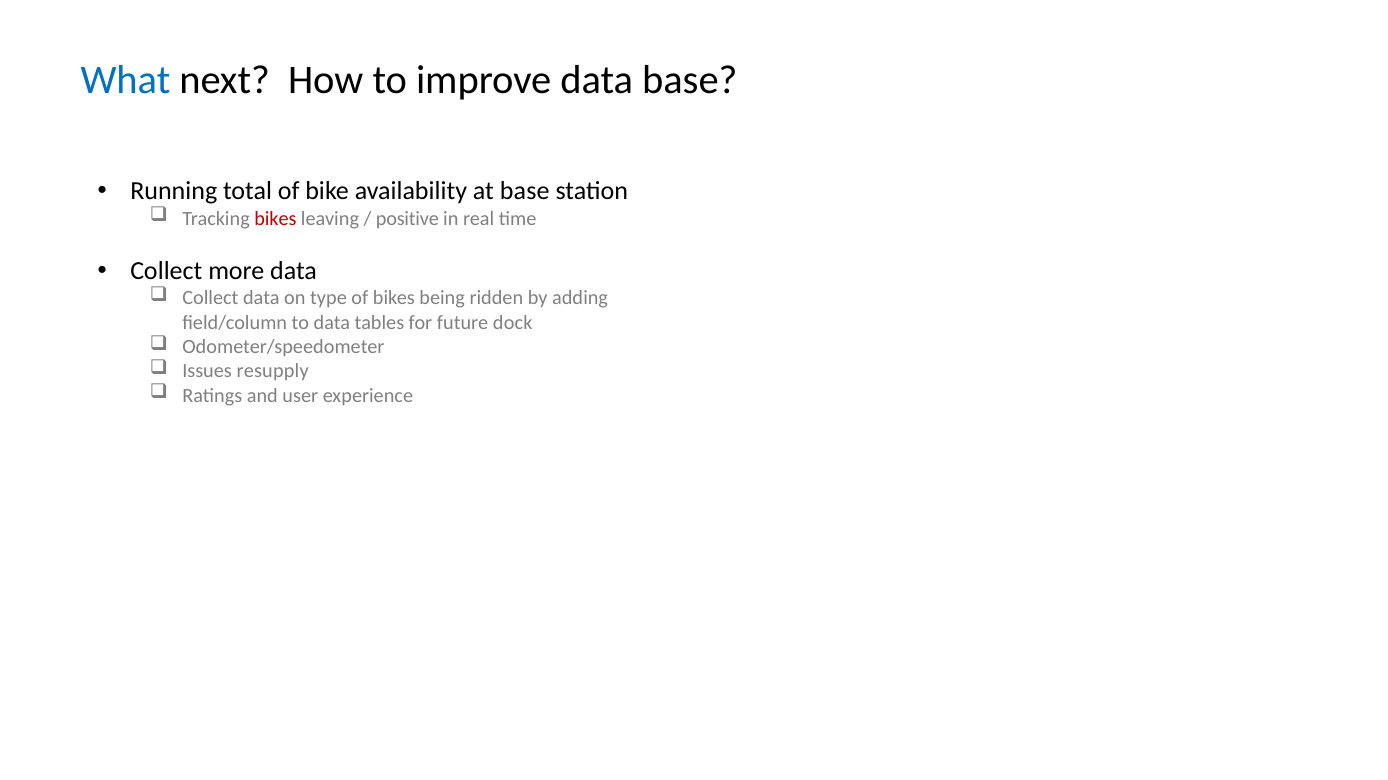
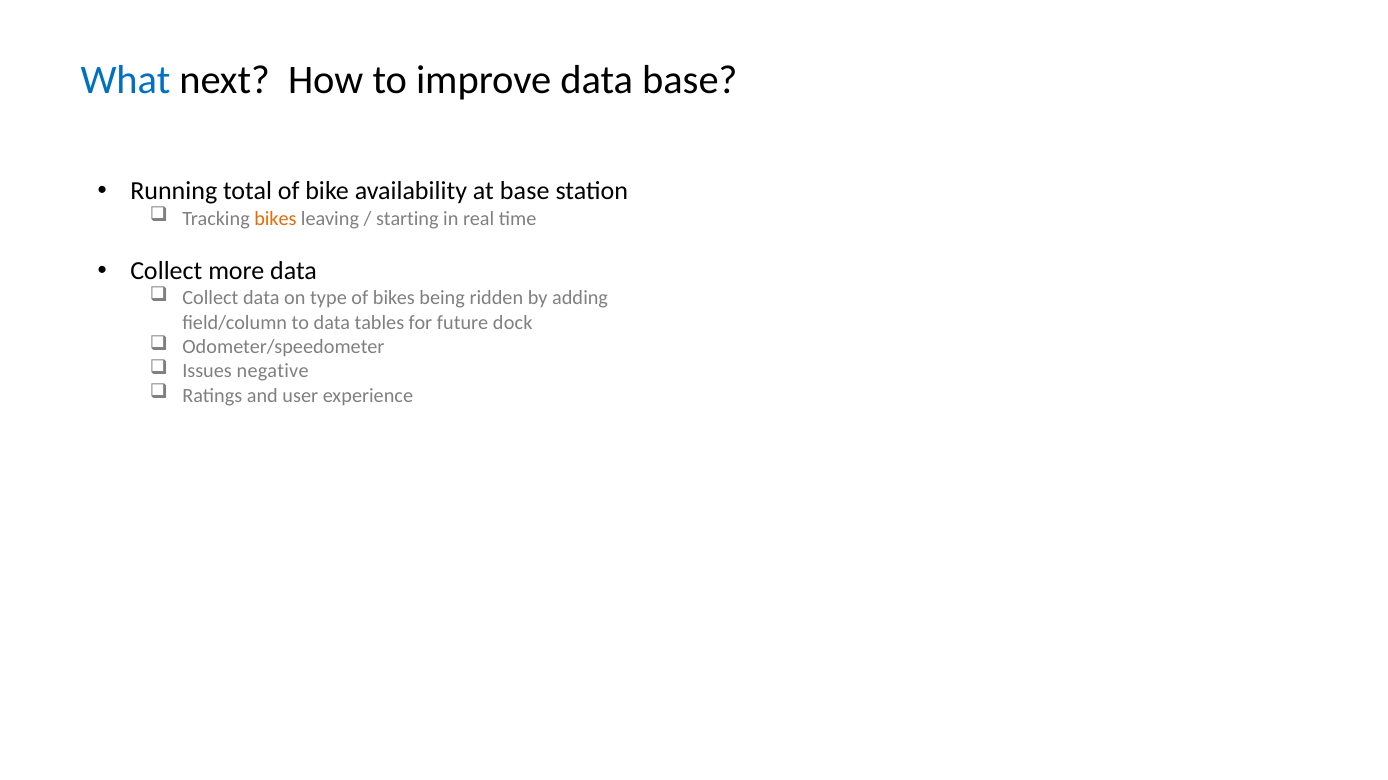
bikes at (275, 219) colour: red -> orange
positive: positive -> starting
resupply: resupply -> negative
